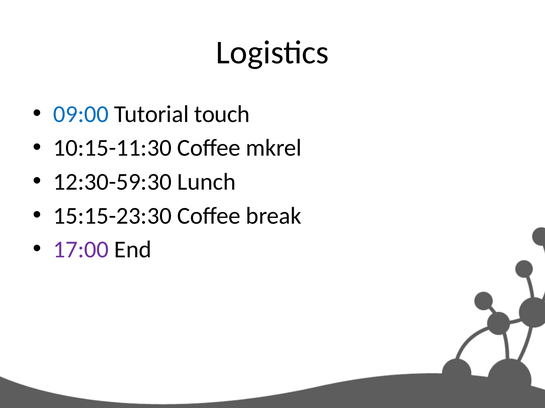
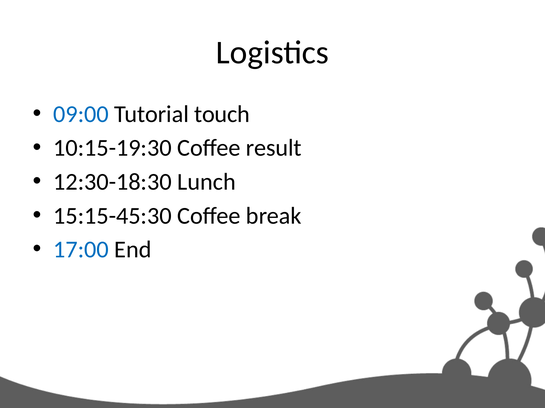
10:15-11:30: 10:15-11:30 -> 10:15-19:30
mkrel: mkrel -> result
12:30-59:30: 12:30-59:30 -> 12:30-18:30
15:15-23:30: 15:15-23:30 -> 15:15-45:30
17:00 colour: purple -> blue
